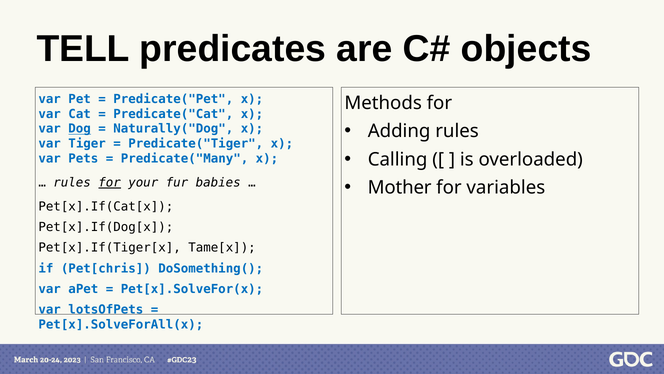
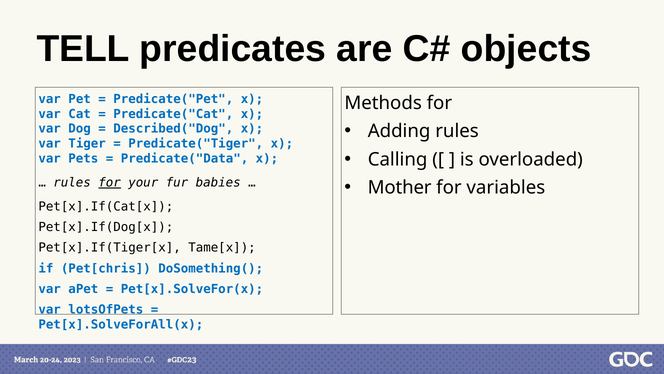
Dog underline: present -> none
Naturally("Dog: Naturally("Dog -> Described("Dog
Predicate("Many: Predicate("Many -> Predicate("Data
